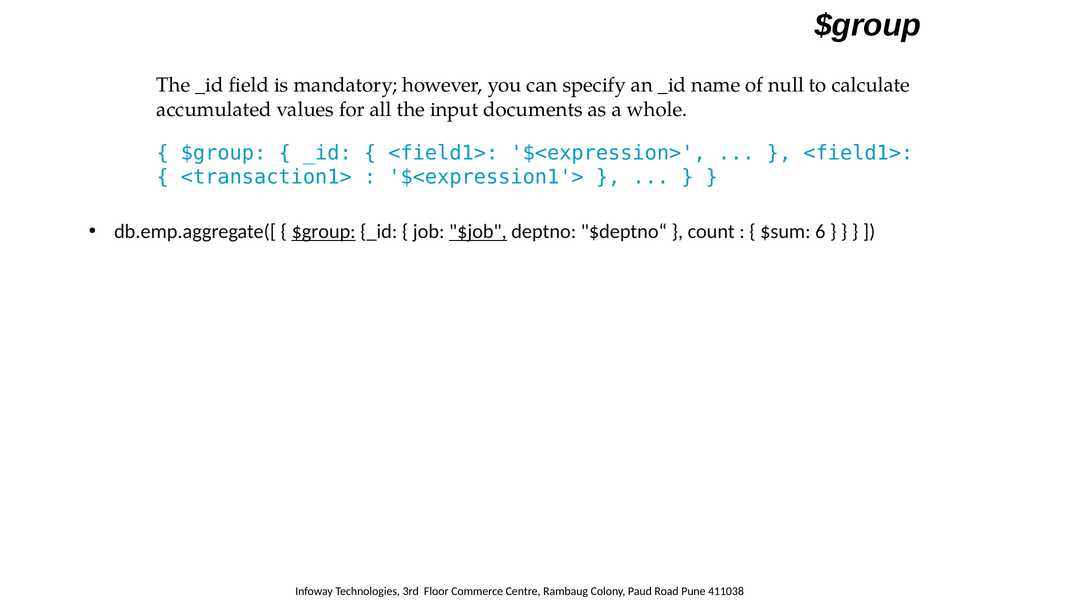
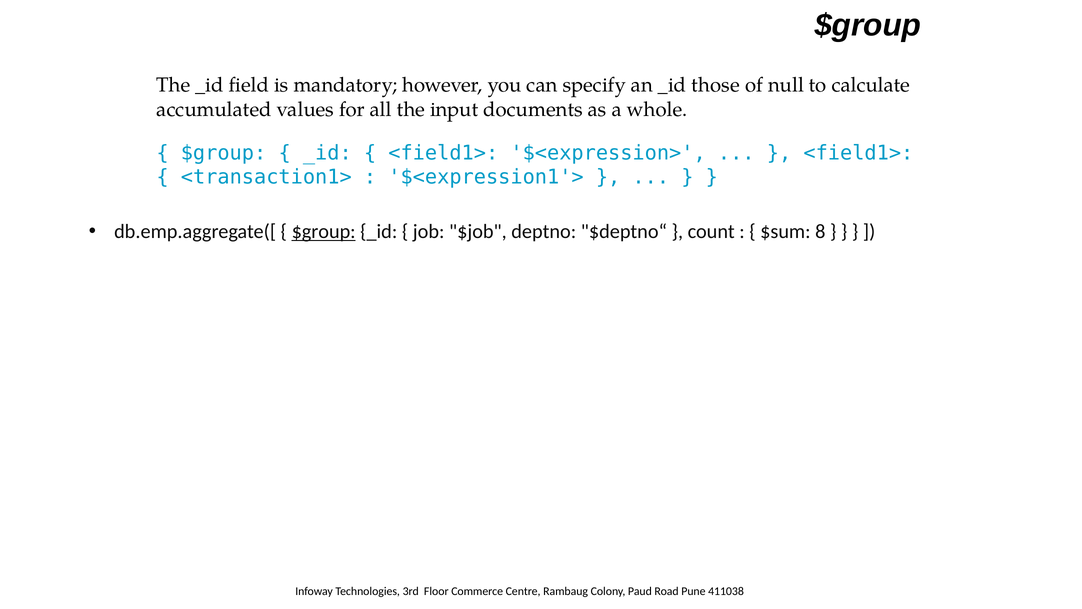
name: name -> those
$job underline: present -> none
6: 6 -> 8
